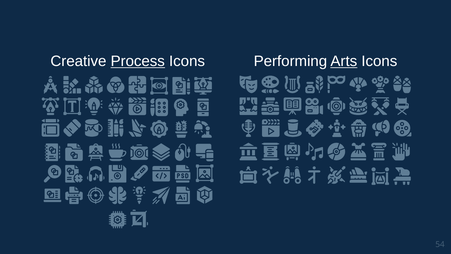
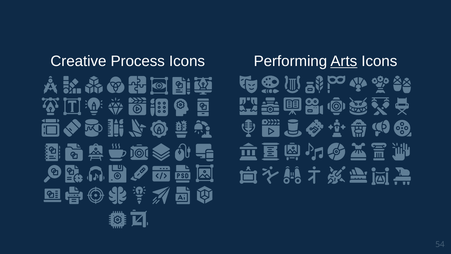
Process underline: present -> none
